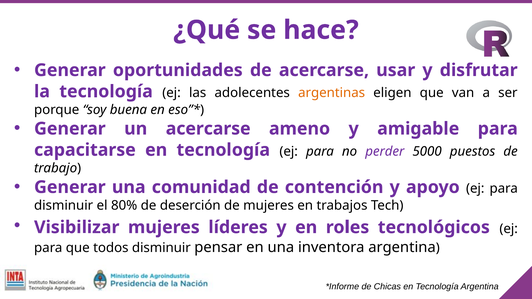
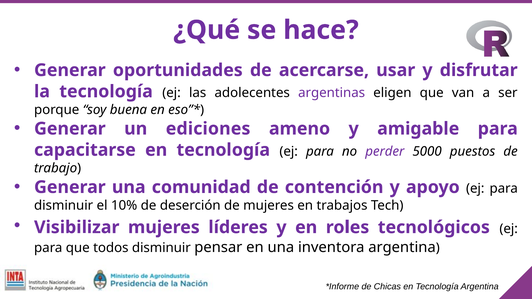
argentinas colour: orange -> purple
un acercarse: acercarse -> ediciones
80%: 80% -> 10%
